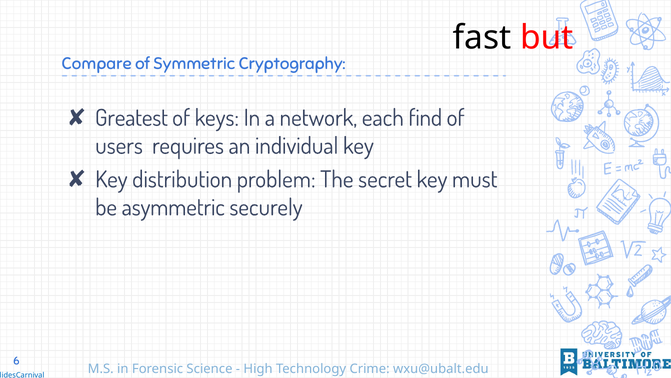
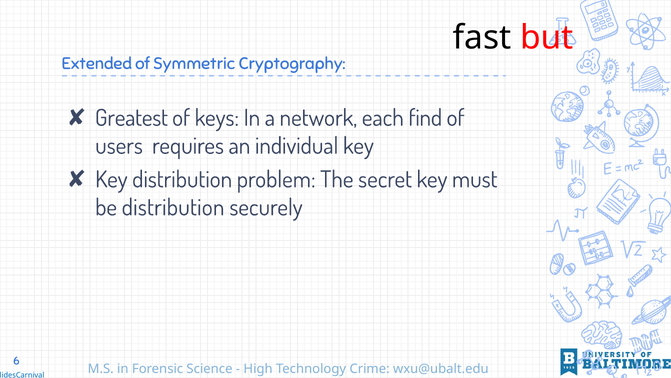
Compare: Compare -> Extended
be asymmetric: asymmetric -> distribution
